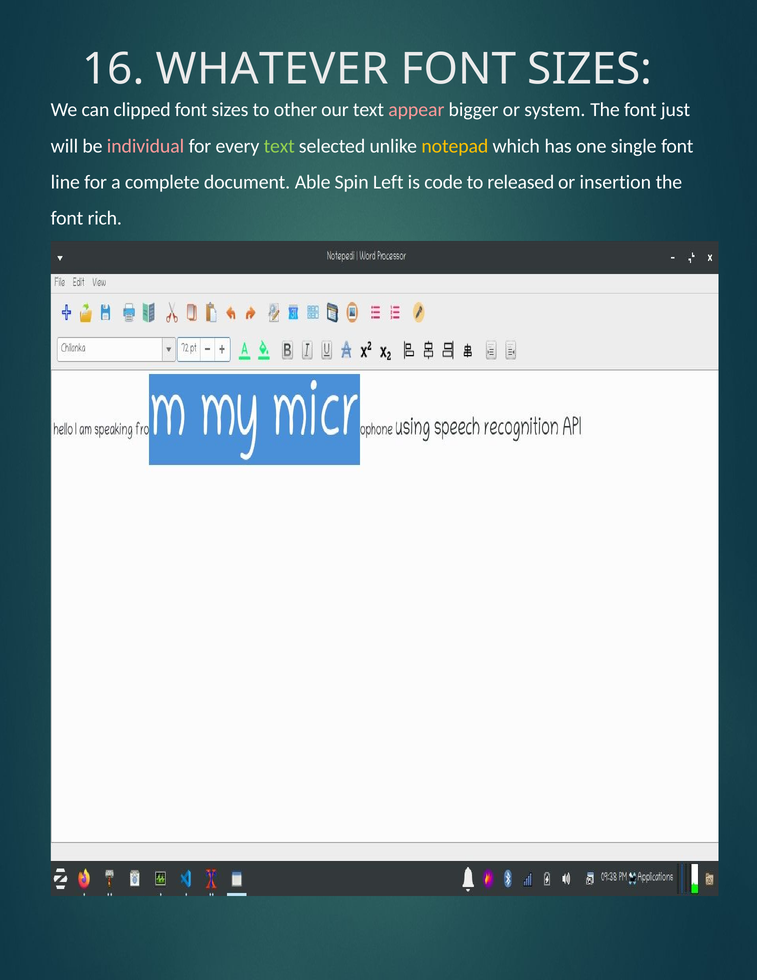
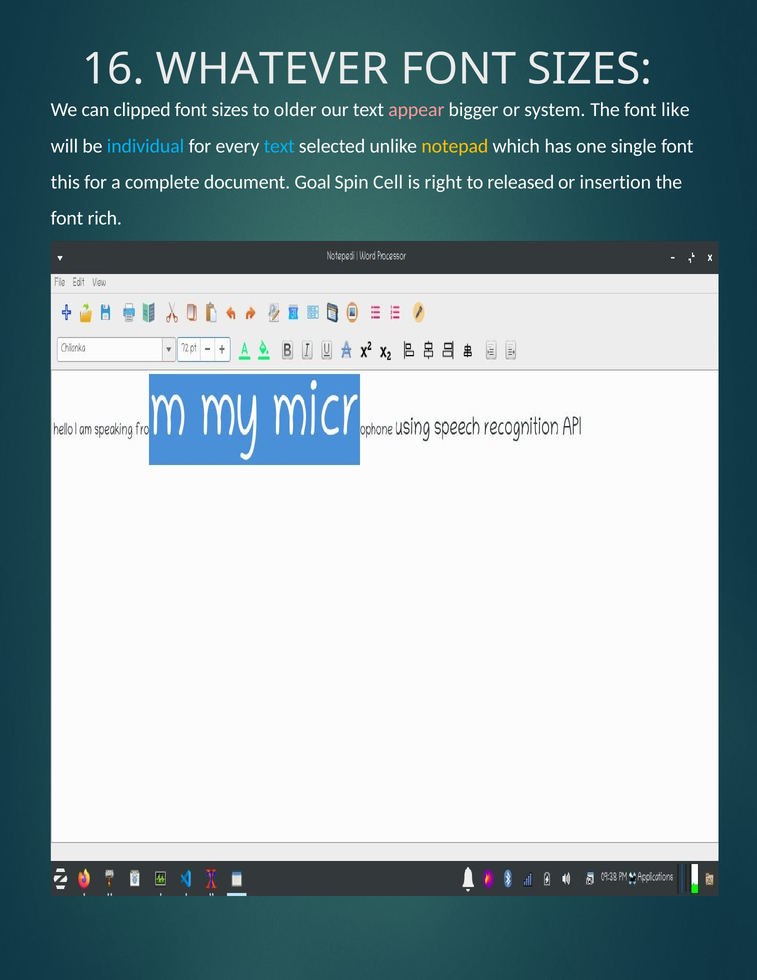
other: other -> older
just: just -> like
individual colour: pink -> light blue
text at (279, 146) colour: light green -> light blue
line: line -> this
Able: Able -> Goal
Left: Left -> Cell
code: code -> right
